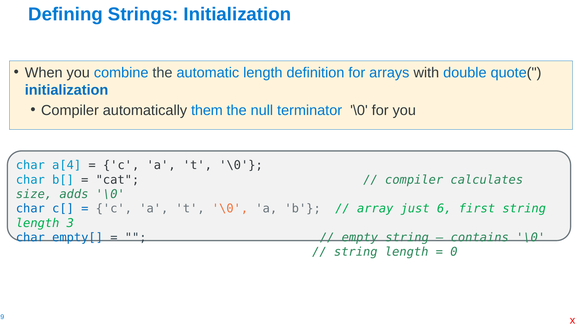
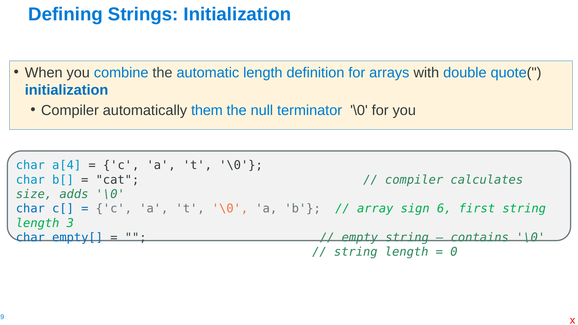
just: just -> sign
